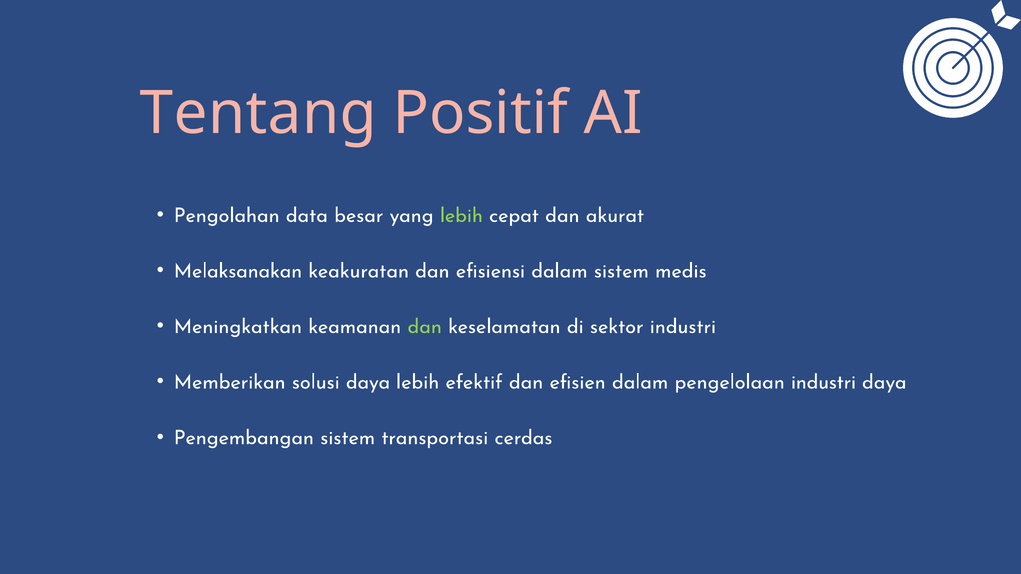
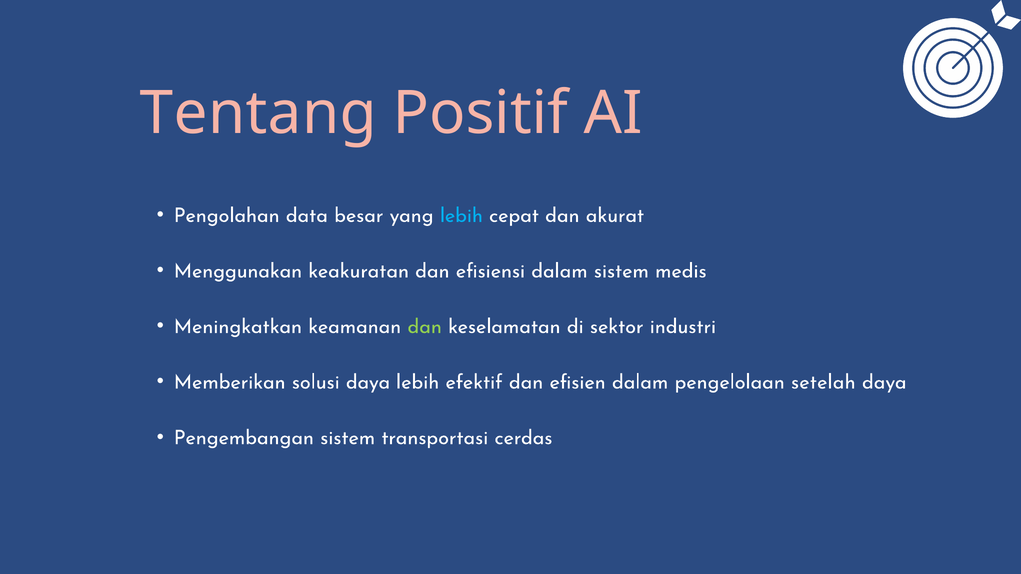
lebih at (461, 215) colour: light green -> light blue
Melaksanakan: Melaksanakan -> Menggunakan
pengelolaan industri: industri -> setelah
